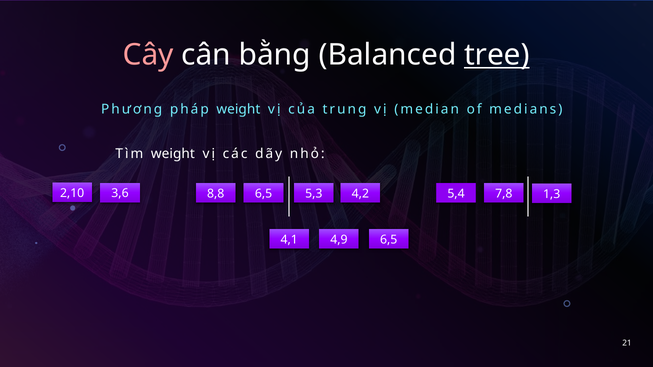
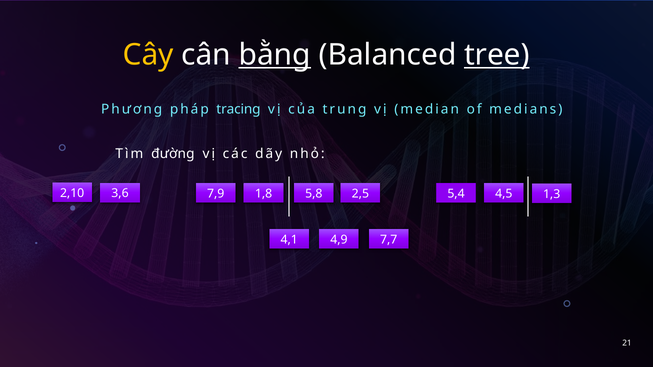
Cây colour: pink -> yellow
bằng underline: none -> present
pháp weight: weight -> tracing
Tìm weight: weight -> đường
5,3: 5,3 -> 5,8
7,8: 7,8 -> 4,5
4,2: 4,2 -> 2,5
8,8: 8,8 -> 7,9
6,5 at (264, 194): 6,5 -> 1,8
6,5 at (389, 240): 6,5 -> 7,7
